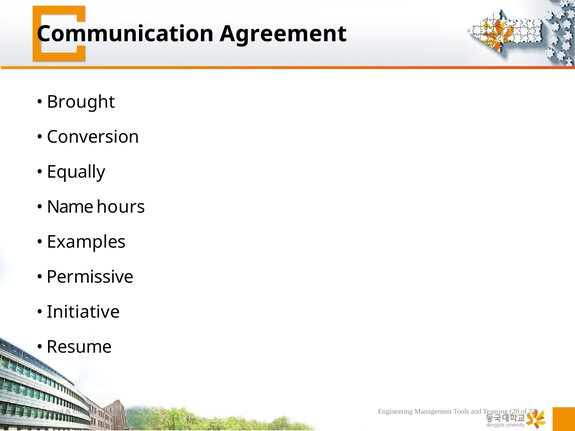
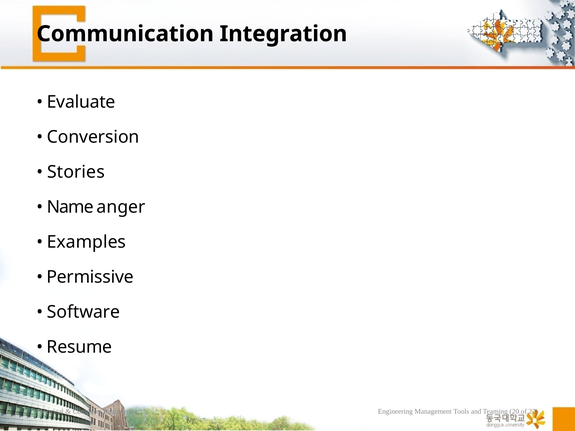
Agreement: Agreement -> Integration
Brought: Brought -> Evaluate
Equally: Equally -> Stories
hours: hours -> anger
Initiative: Initiative -> Software
